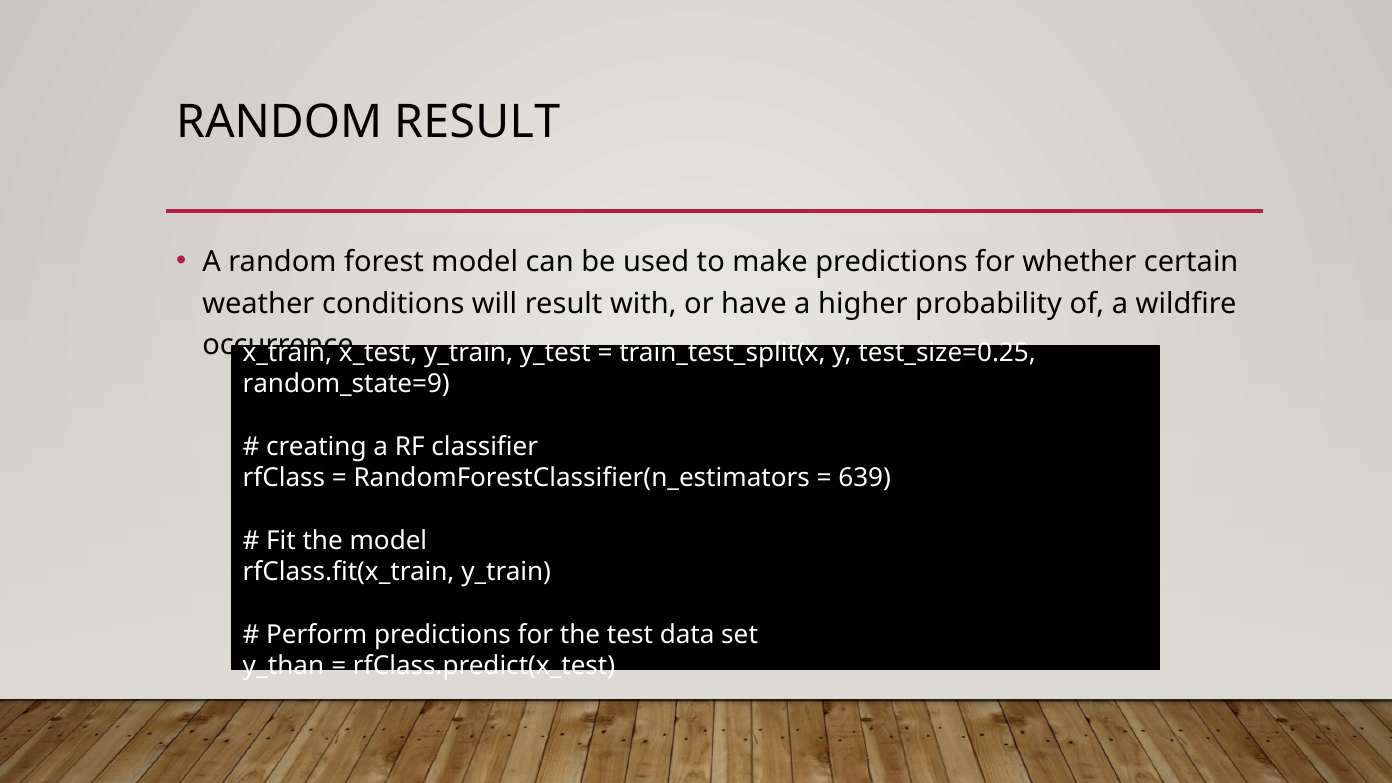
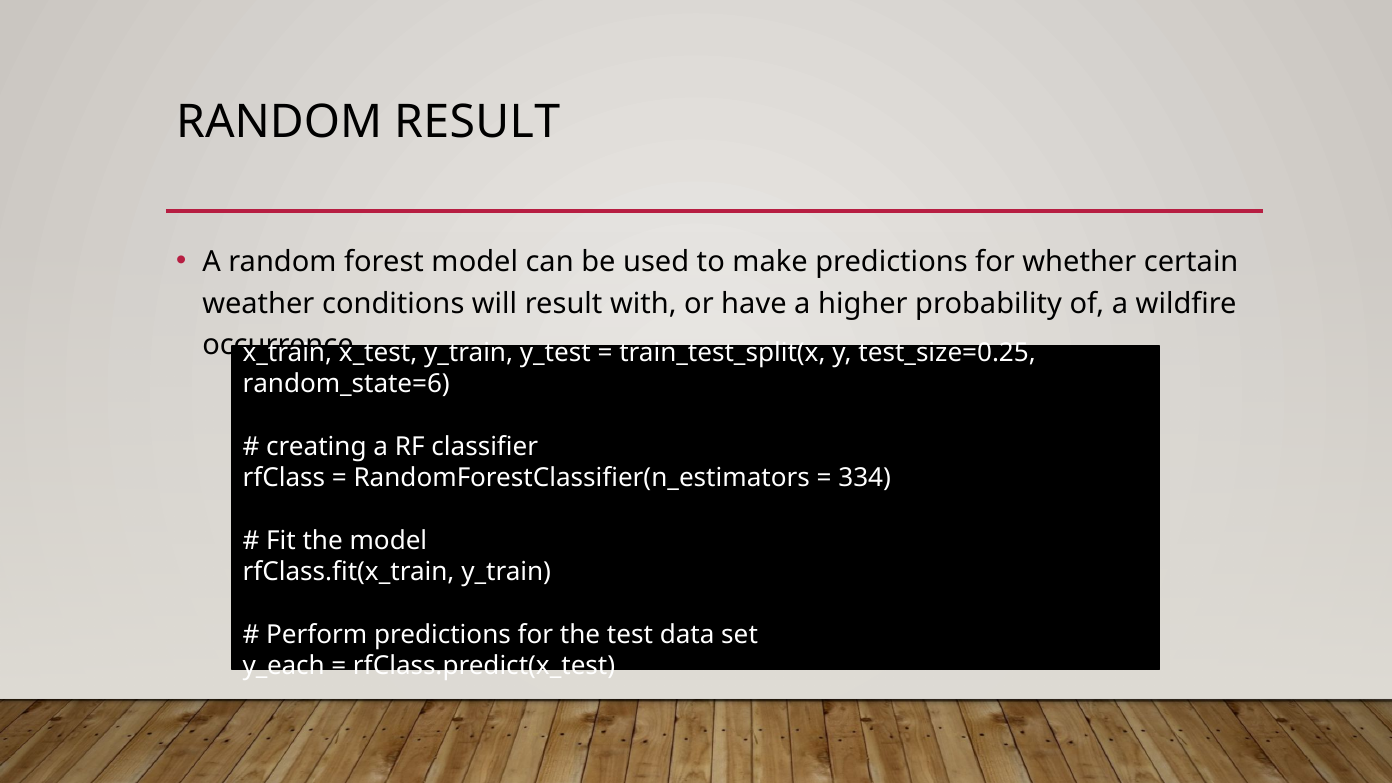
random_state=9: random_state=9 -> random_state=6
639: 639 -> 334
y_than: y_than -> y_each
